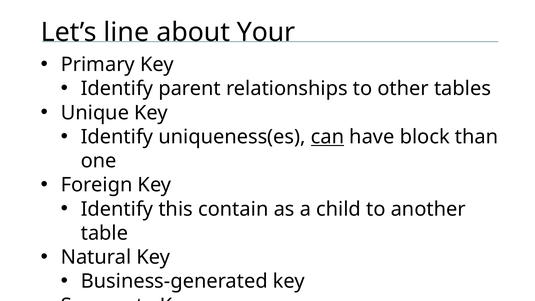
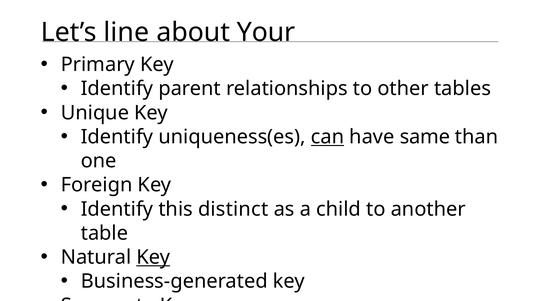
block: block -> same
contain: contain -> distinct
Key at (153, 257) underline: none -> present
